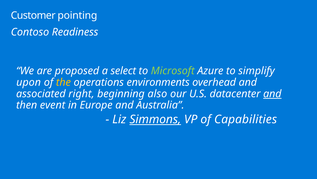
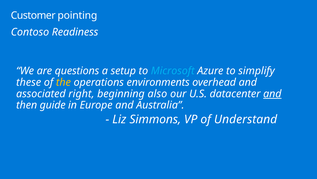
proposed: proposed -> questions
select: select -> setup
Microsoft colour: light green -> light blue
upon: upon -> these
event: event -> guide
Simmons underline: present -> none
Capabilities: Capabilities -> Understand
